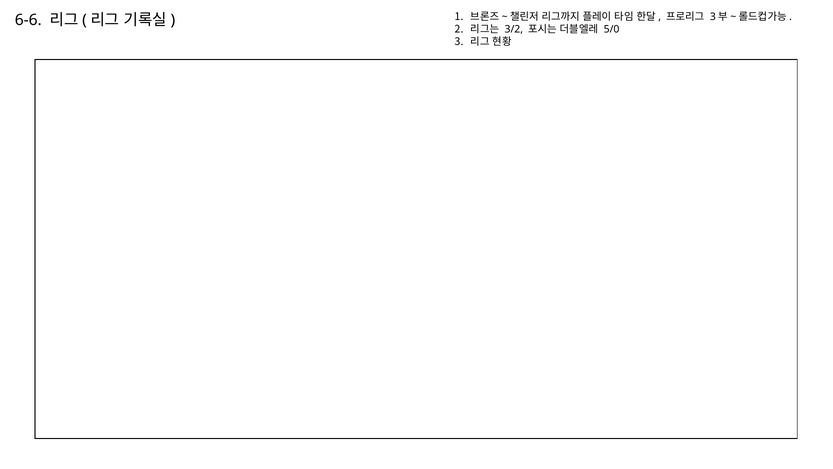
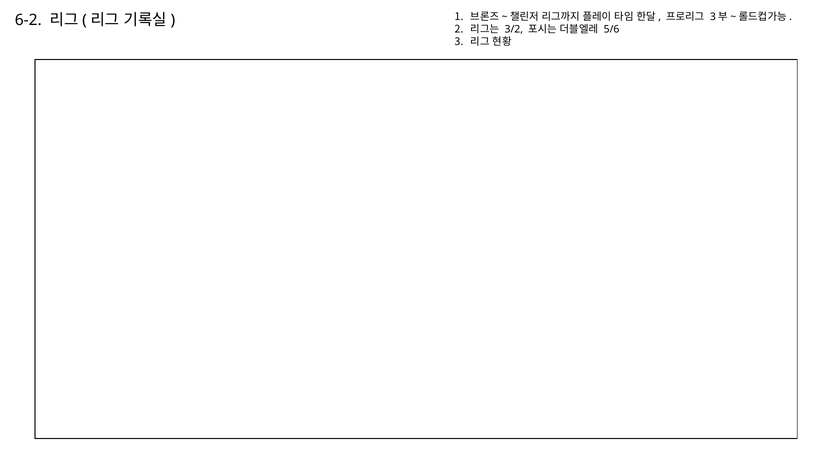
6-6: 6-6 -> 6-2
5/0: 5/0 -> 5/6
